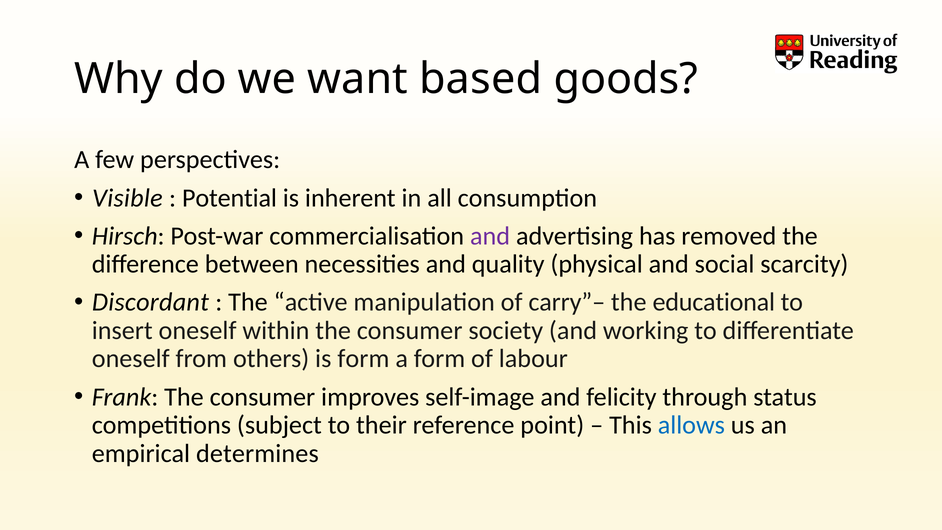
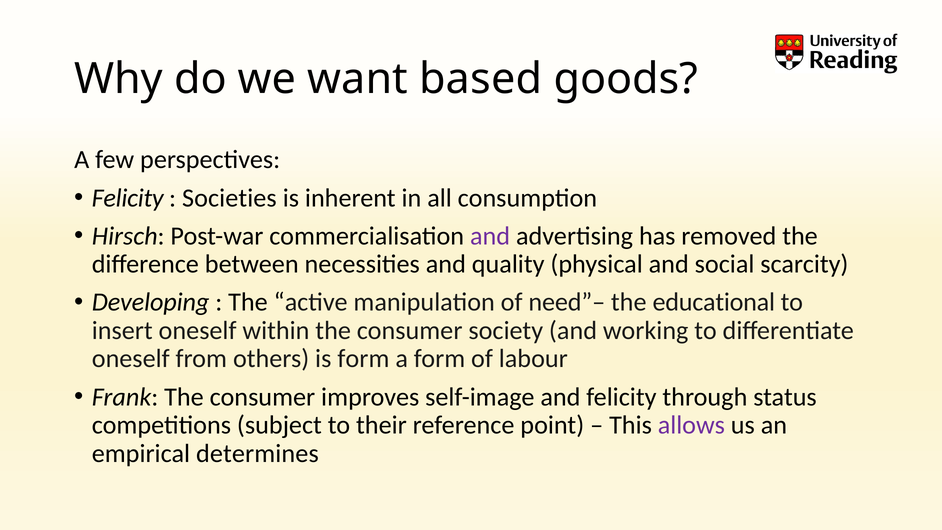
Visible at (127, 198): Visible -> Felicity
Potential: Potential -> Societies
Discordant: Discordant -> Developing
carry”–: carry”– -> need”–
allows colour: blue -> purple
